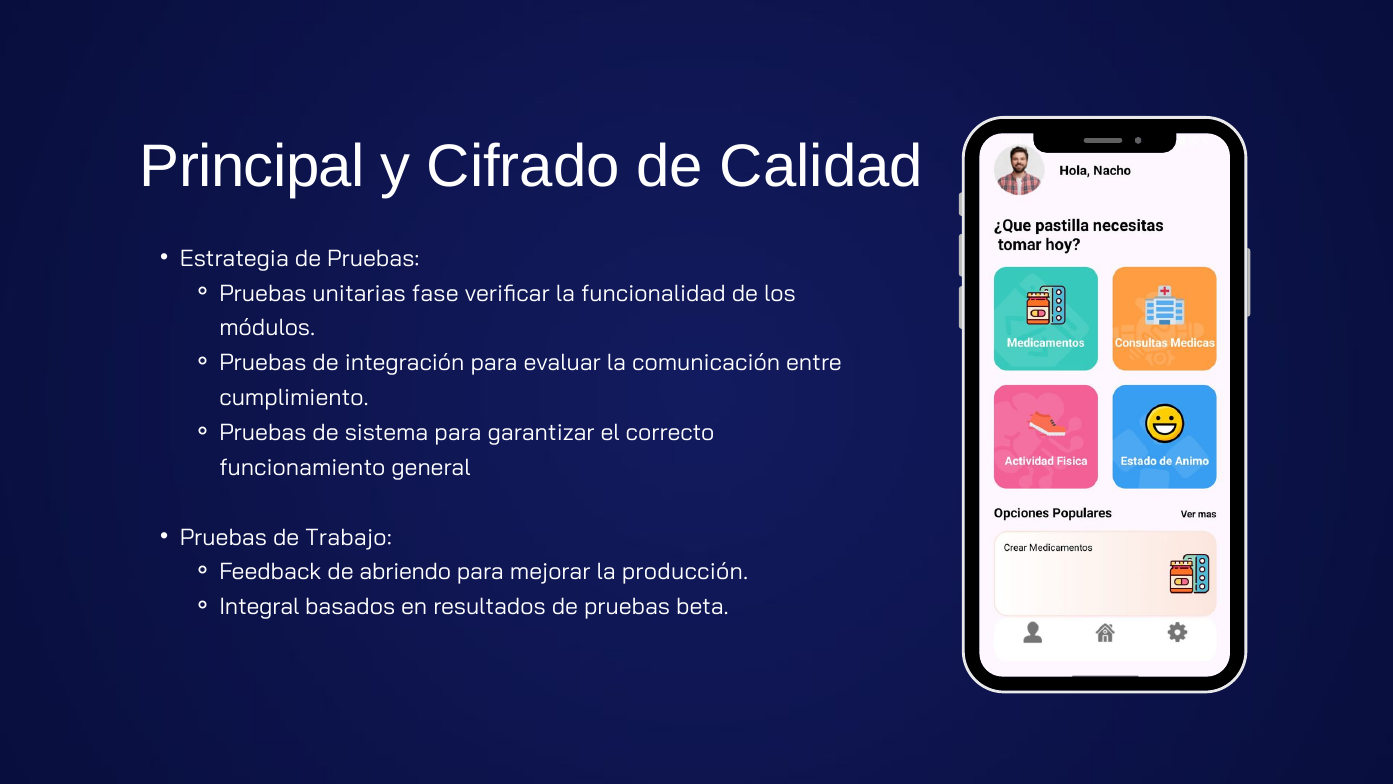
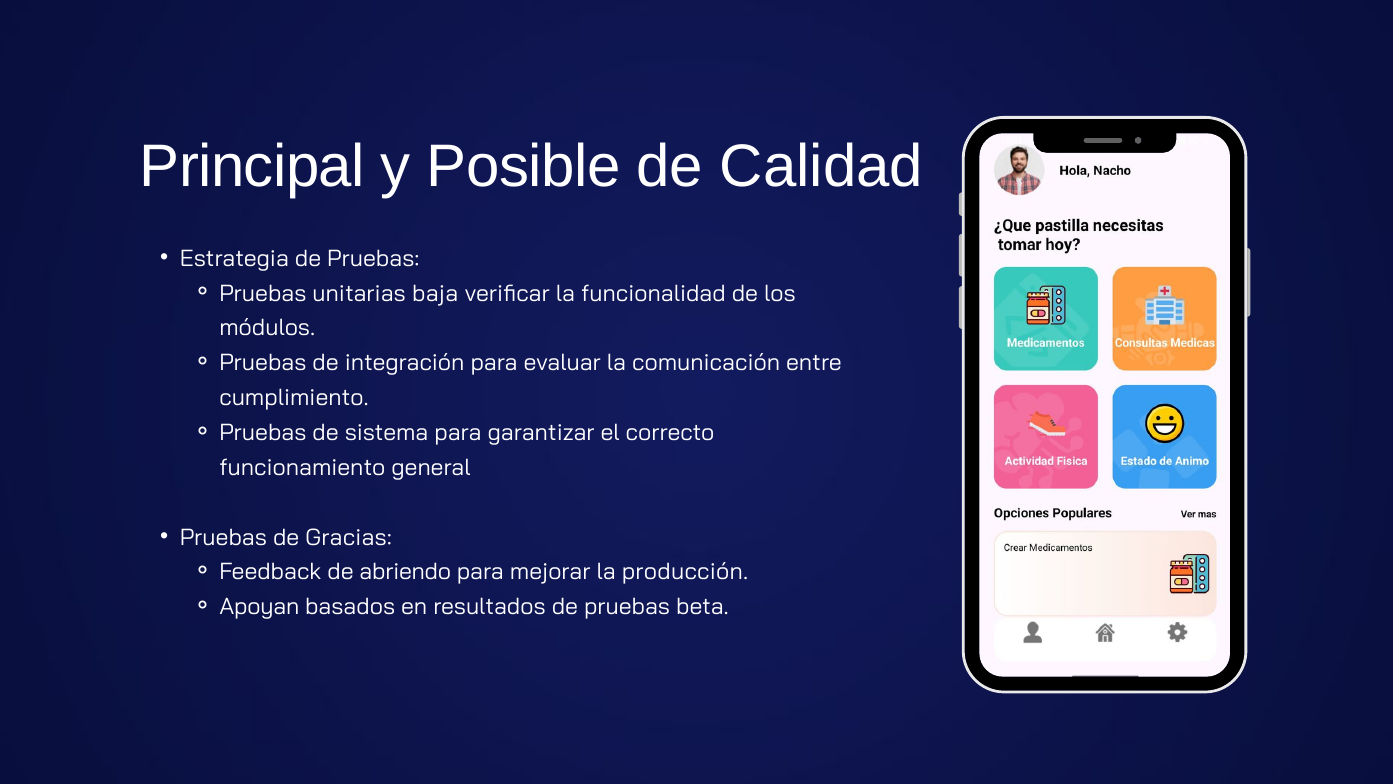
Cifrado: Cifrado -> Posible
fase: fase -> baja
Trabajo: Trabajo -> Gracias
Integral: Integral -> Apoyan
